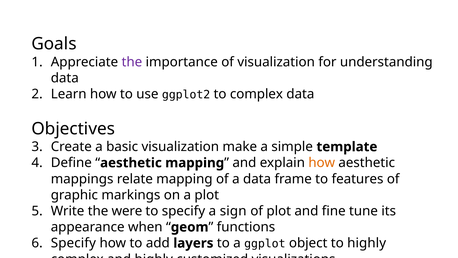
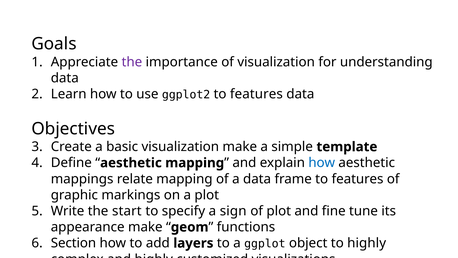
ggplot2 to complex: complex -> features
how at (322, 163) colour: orange -> blue
were: were -> start
appearance when: when -> make
Specify at (73, 243): Specify -> Section
